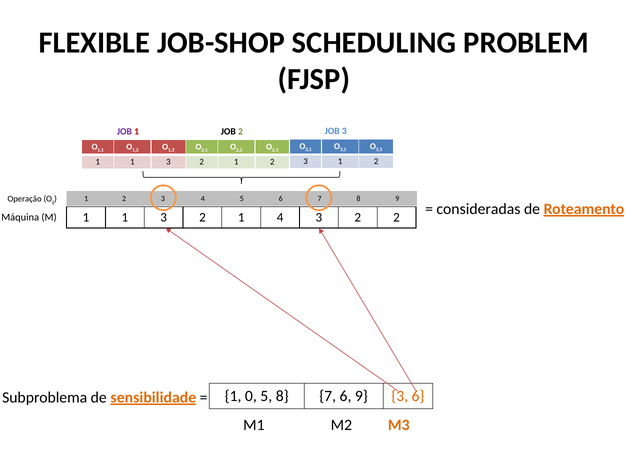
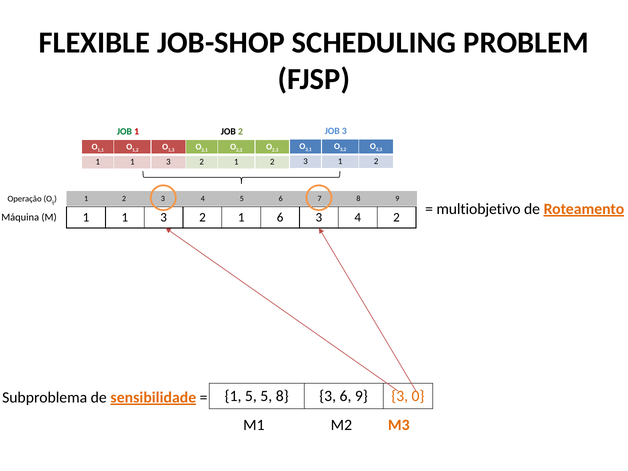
JOB at (124, 132) colour: purple -> green
1 4: 4 -> 6
2 at (358, 218): 2 -> 4
consideradas: consideradas -> multiobjetivo
1 0: 0 -> 5
8 7: 7 -> 3
3 6: 6 -> 0
